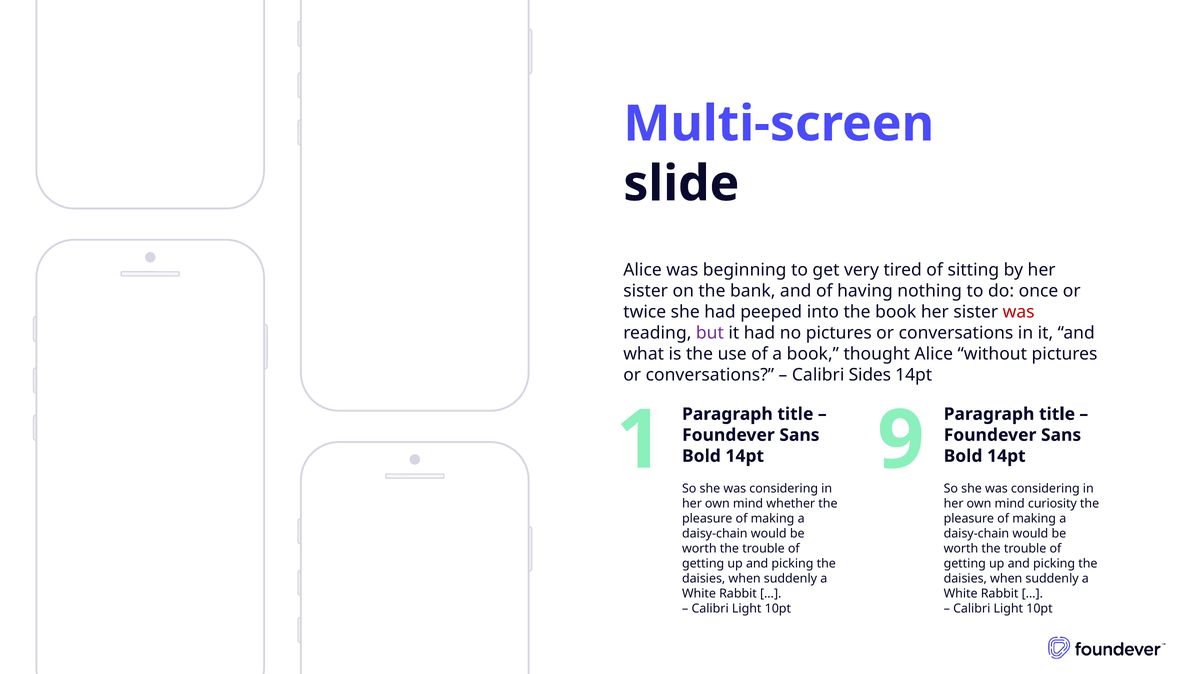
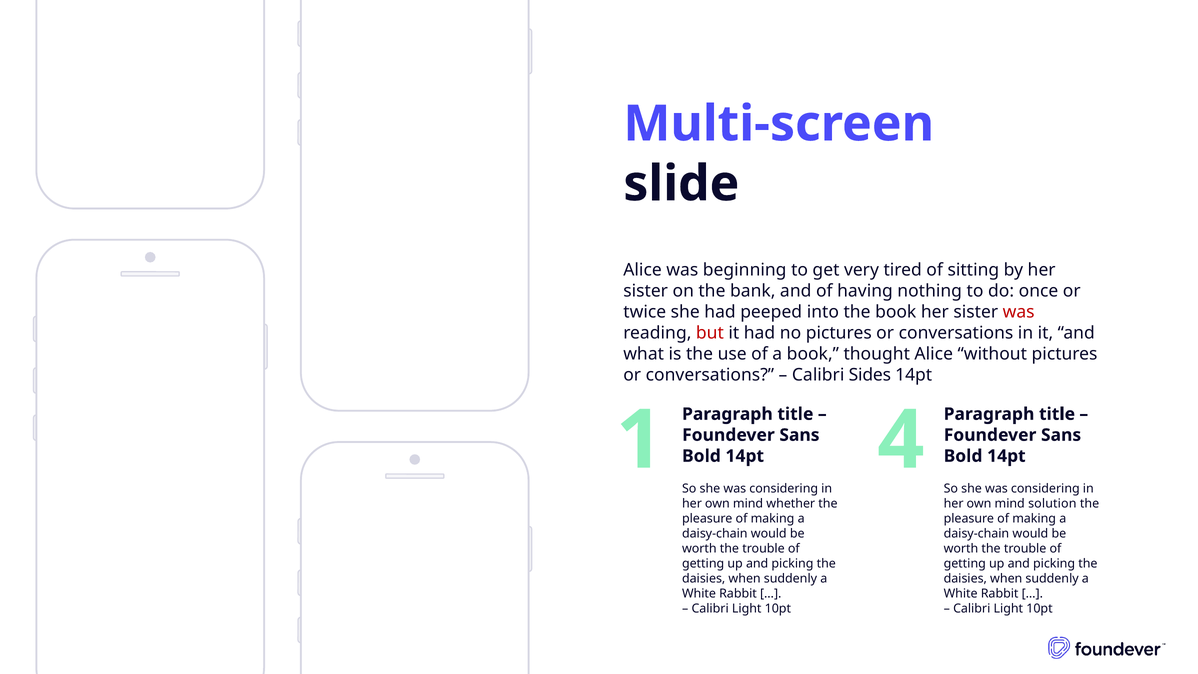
but colour: purple -> red
9: 9 -> 4
curiosity: curiosity -> solution
